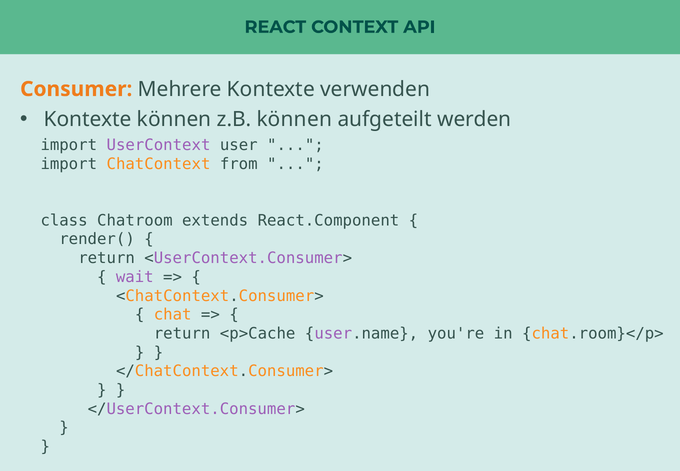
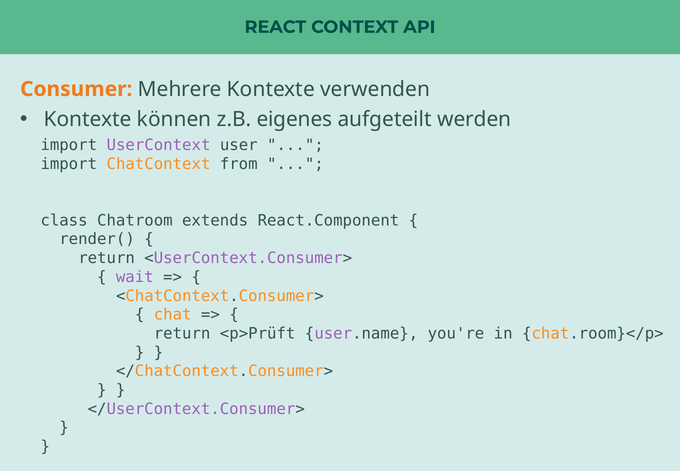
z.B können: können -> eigenes
<p>Cache: <p>Cache -> <p>Prüft
